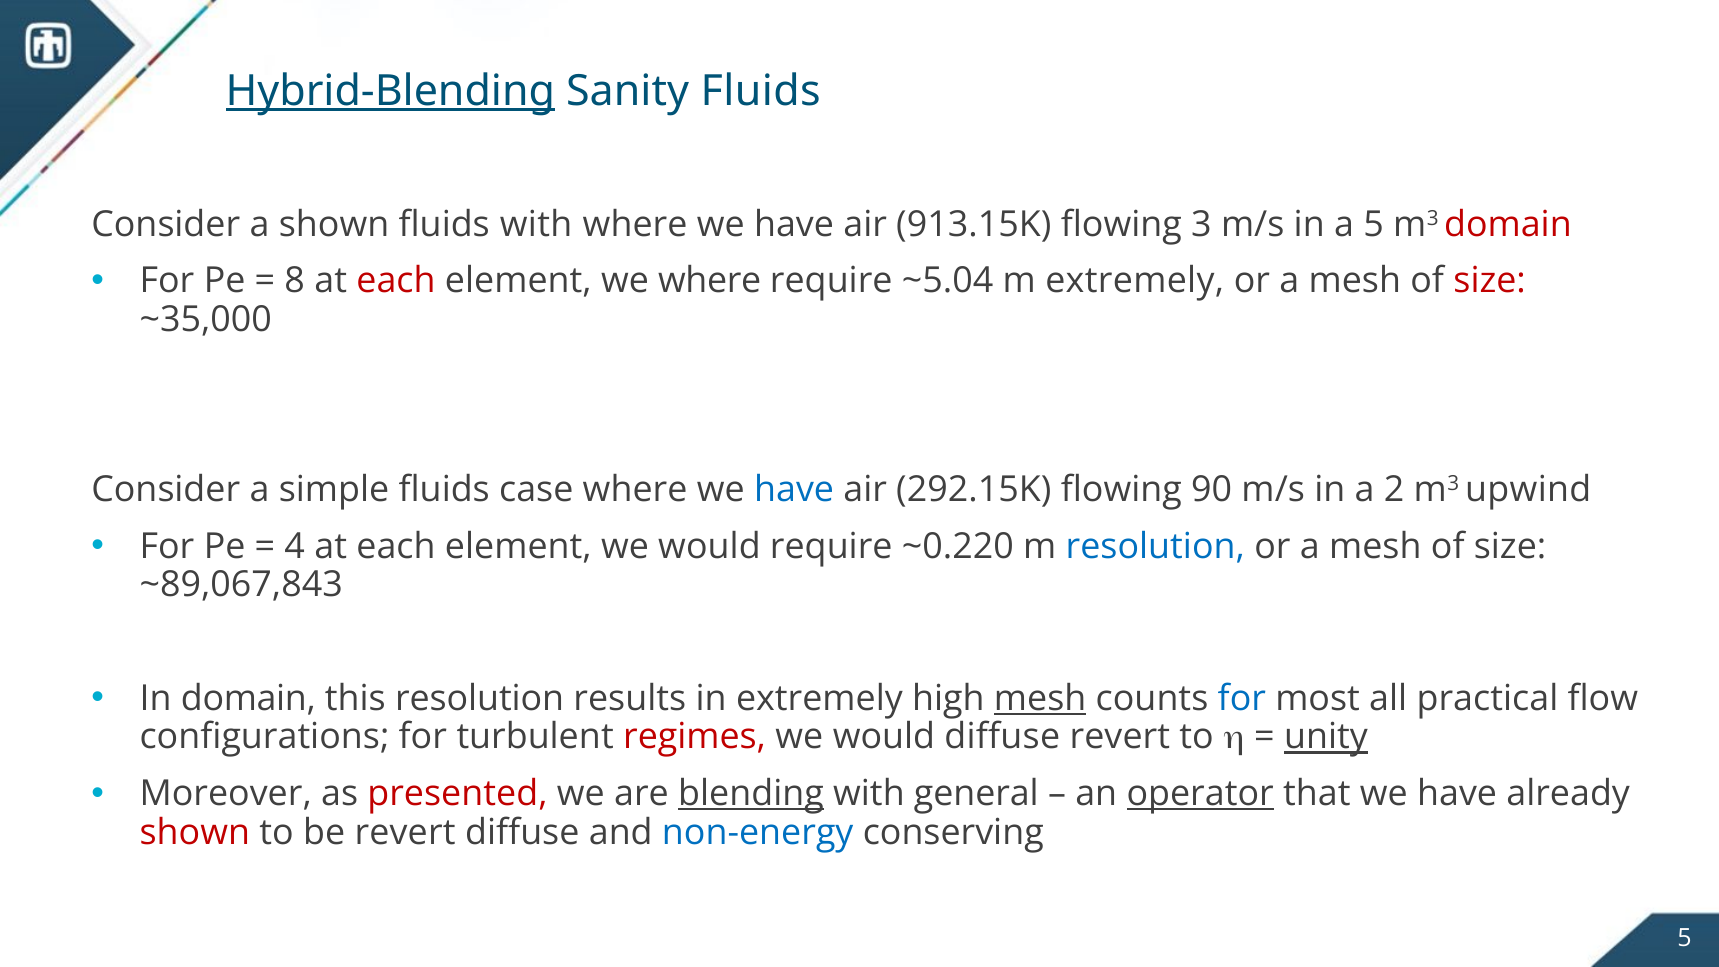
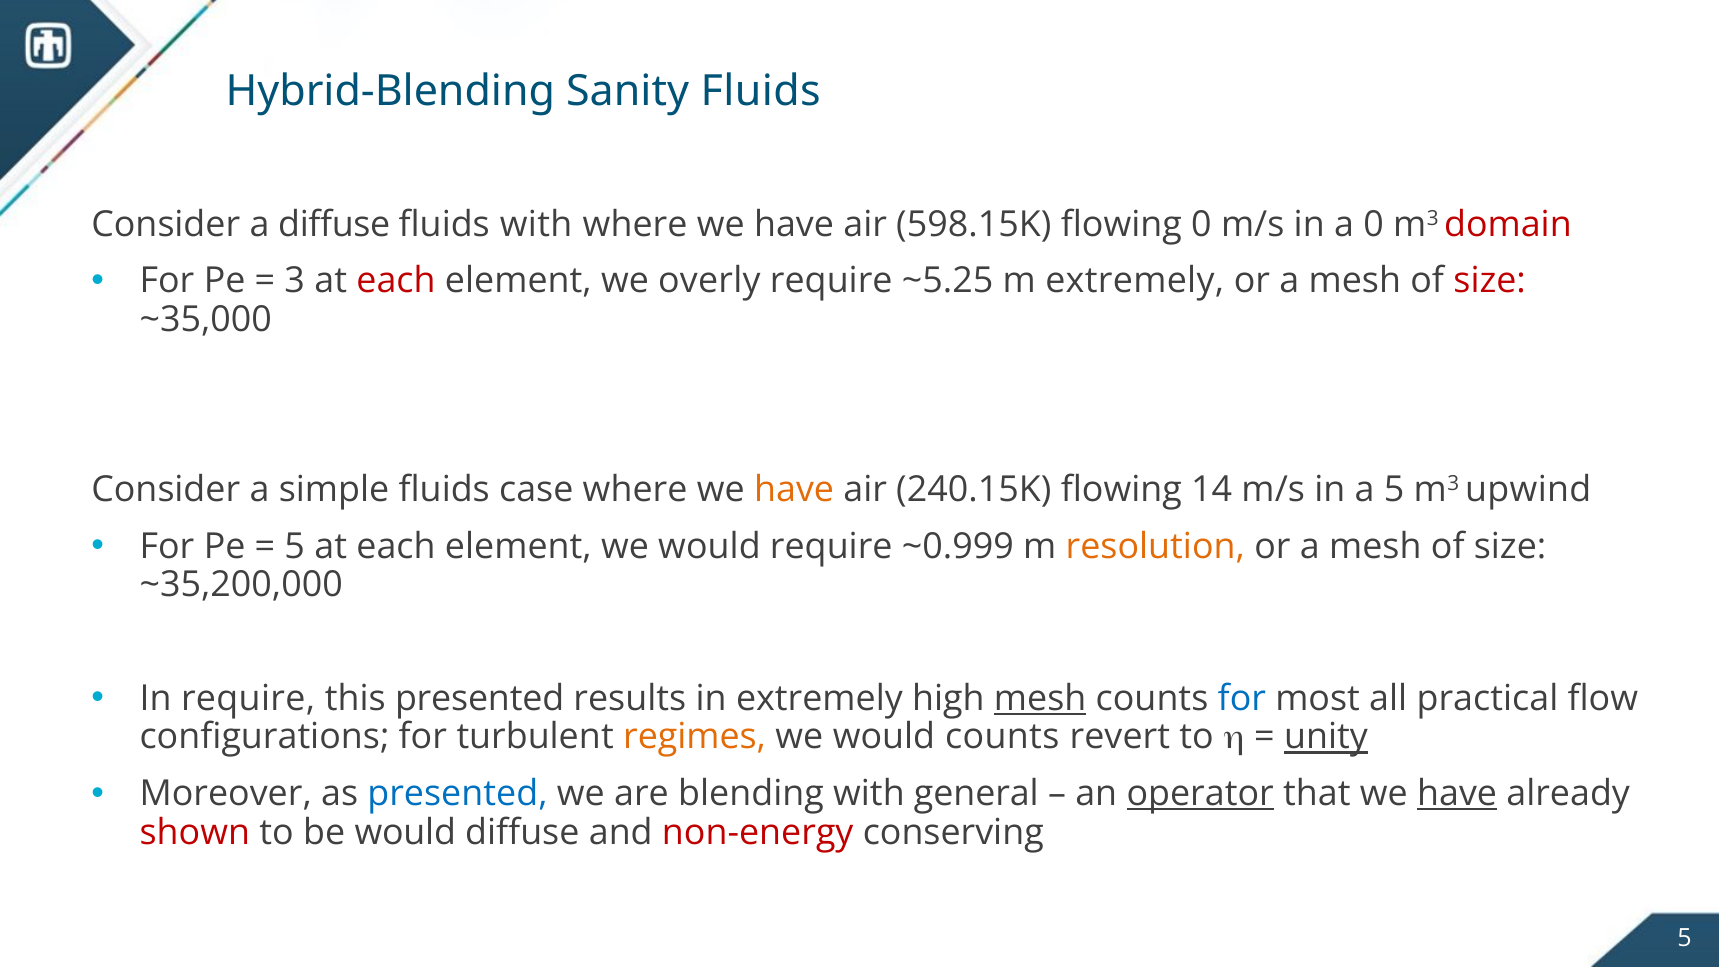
Hybrid-Blending underline: present -> none
a shown: shown -> diffuse
913.15K: 913.15K -> 598.15K
flowing 3: 3 -> 0
a 5: 5 -> 0
8: 8 -> 3
we where: where -> overly
~5.04: ~5.04 -> ~5.25
have at (794, 490) colour: blue -> orange
292.15K: 292.15K -> 240.15K
90: 90 -> 14
a 2: 2 -> 5
4 at (295, 546): 4 -> 5
~0.220: ~0.220 -> ~0.999
resolution at (1155, 546) colour: blue -> orange
~89,067,843: ~89,067,843 -> ~35,200,000
In domain: domain -> require
this resolution: resolution -> presented
regimes colour: red -> orange
would diffuse: diffuse -> counts
presented at (457, 794) colour: red -> blue
blending underline: present -> none
have at (1457, 794) underline: none -> present
be revert: revert -> would
non-energy colour: blue -> red
